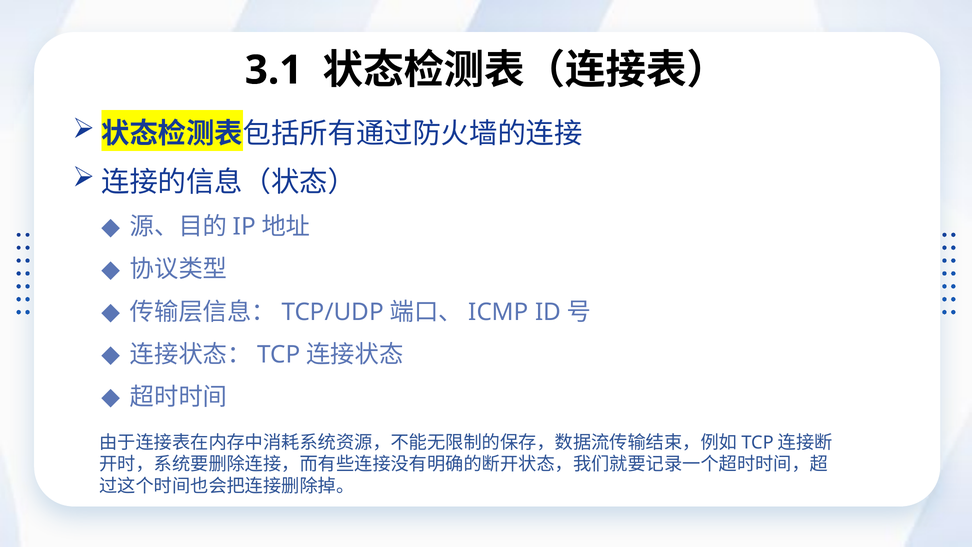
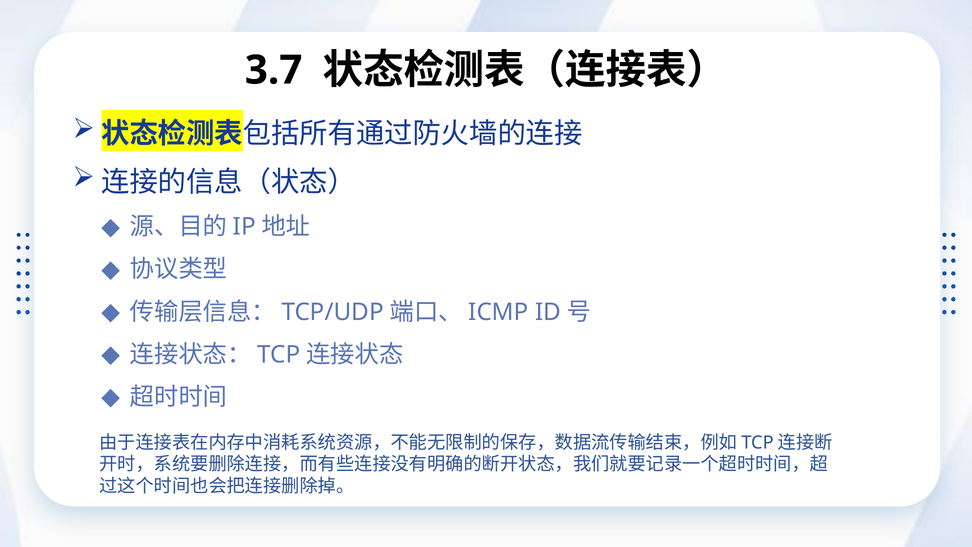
3.1: 3.1 -> 3.7
